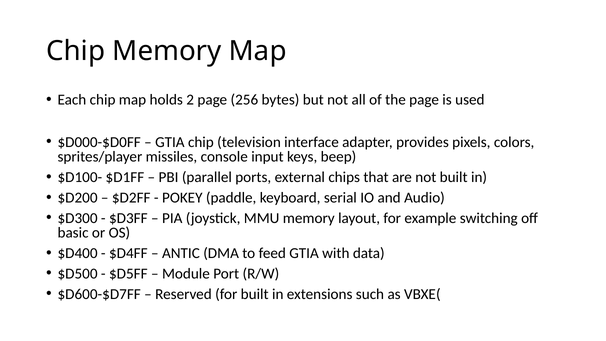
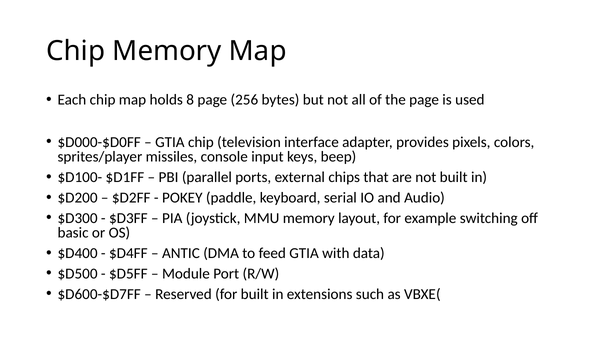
2: 2 -> 8
